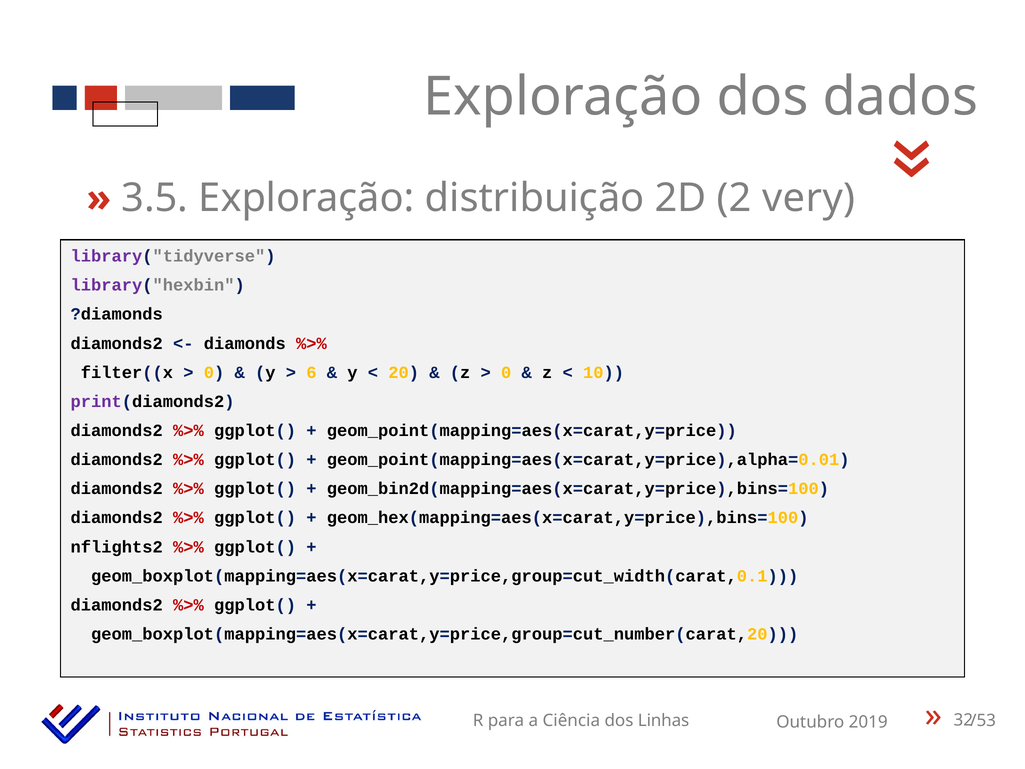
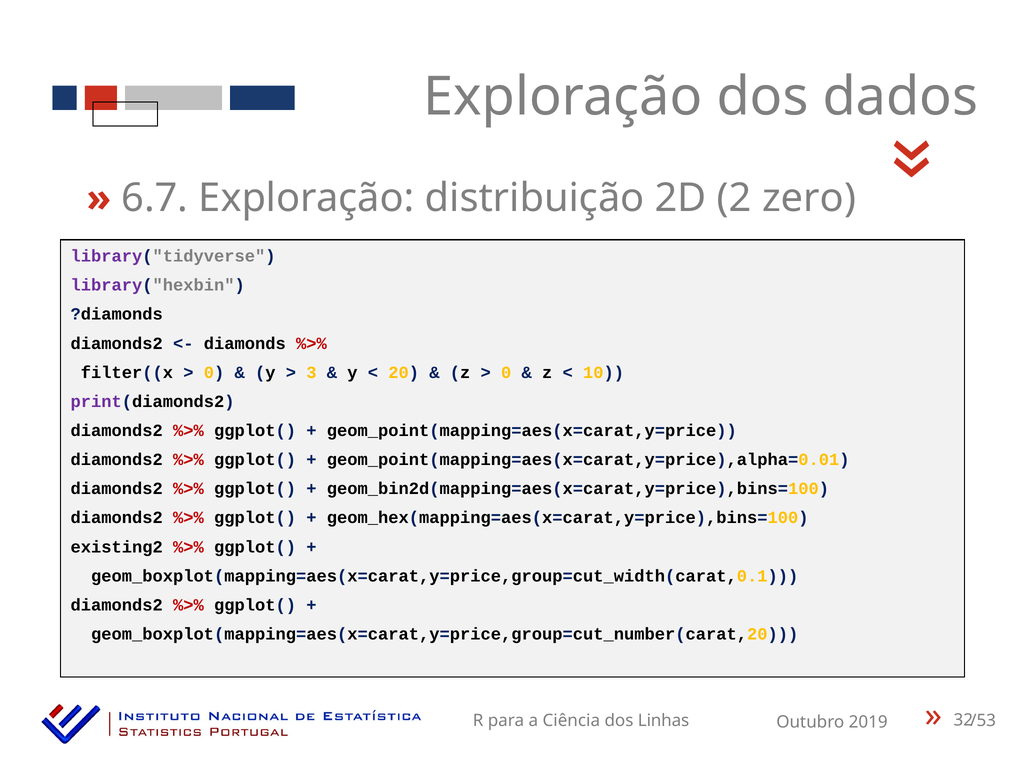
3.5: 3.5 -> 6.7
very: very -> zero
6: 6 -> 3
nflights2: nflights2 -> existing2
